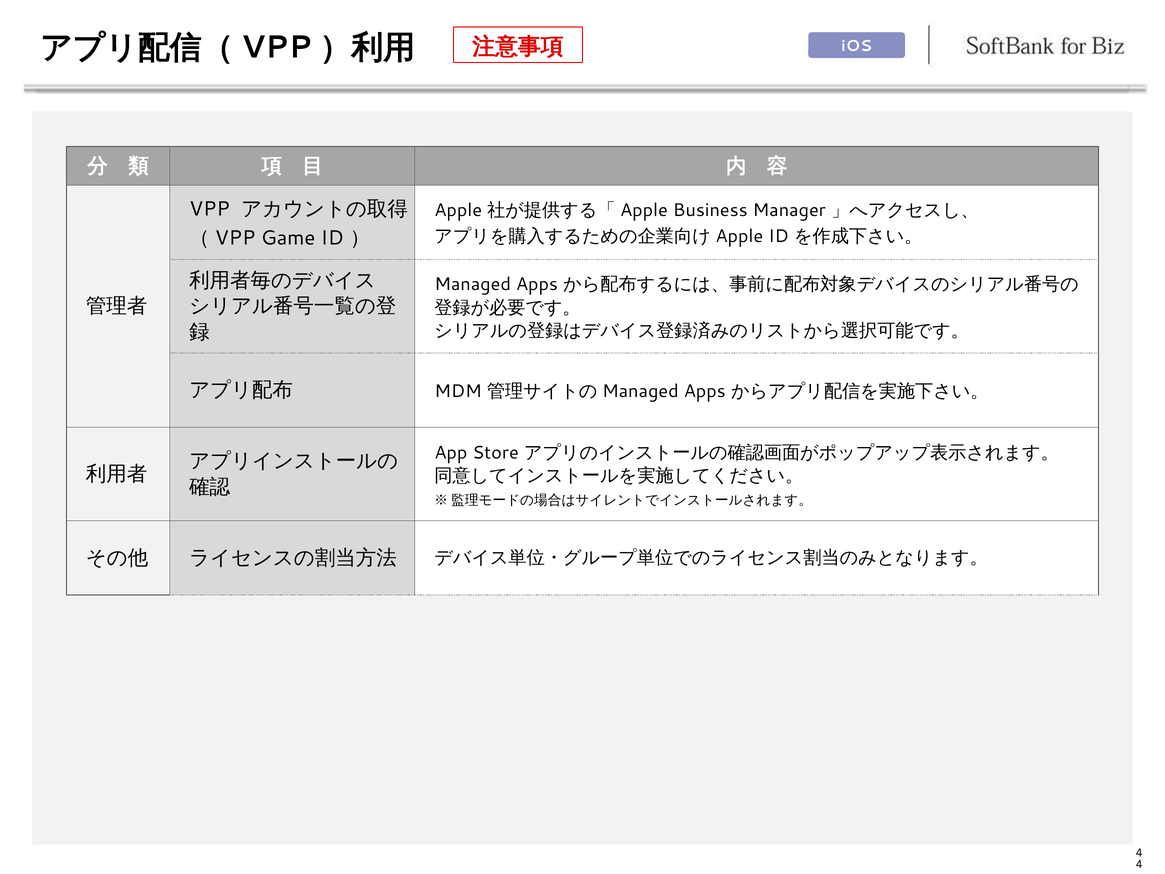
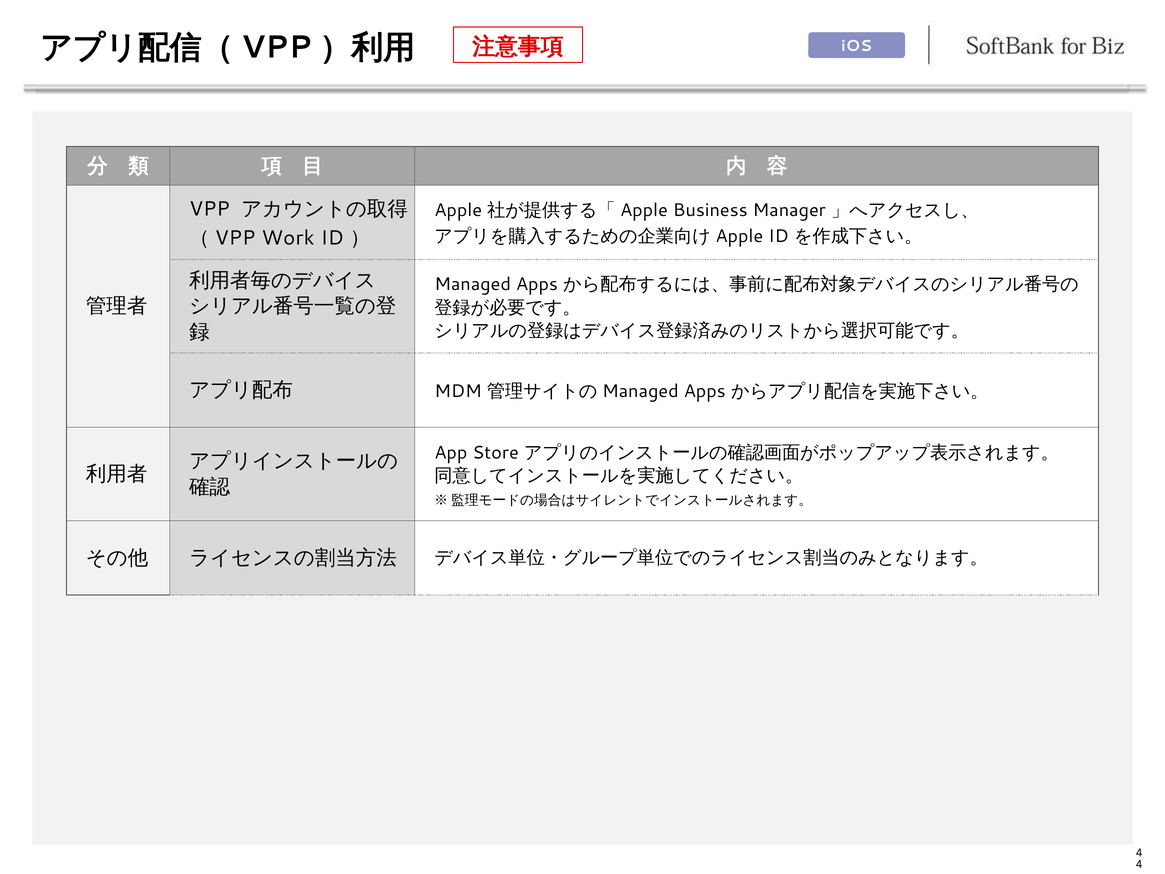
Game: Game -> Work
